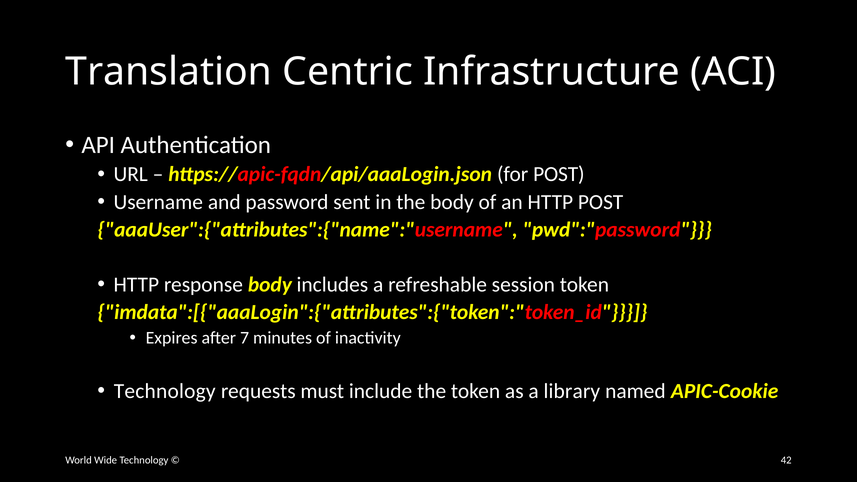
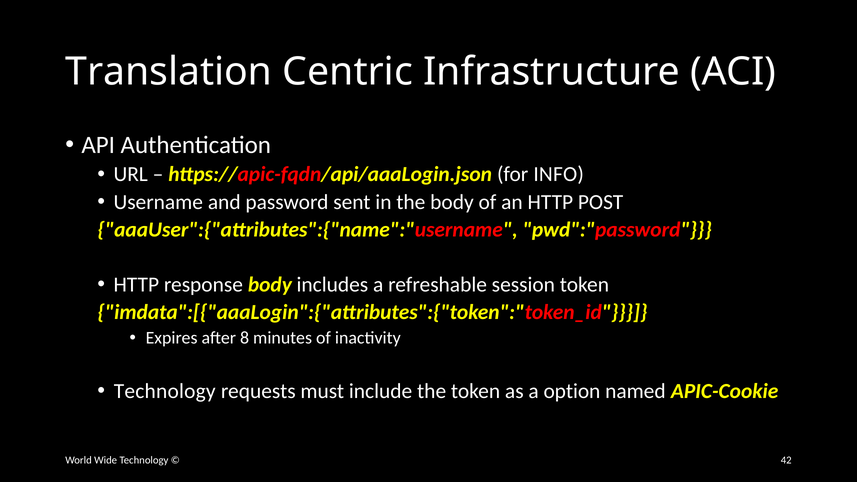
for POST: POST -> INFO
7: 7 -> 8
library: library -> option
